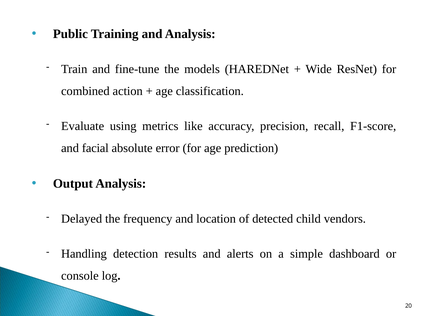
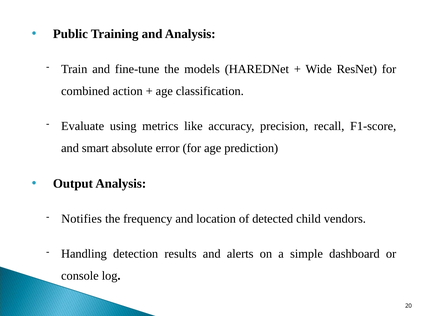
facial: facial -> smart
Delayed: Delayed -> Notifies
